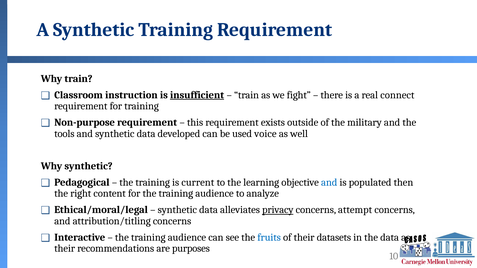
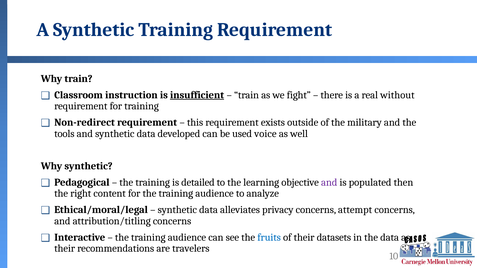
connect: connect -> without
Non-purpose: Non-purpose -> Non-redirect
current: current -> detailed
and at (329, 183) colour: blue -> purple
privacy underline: present -> none
purposes: purposes -> travelers
